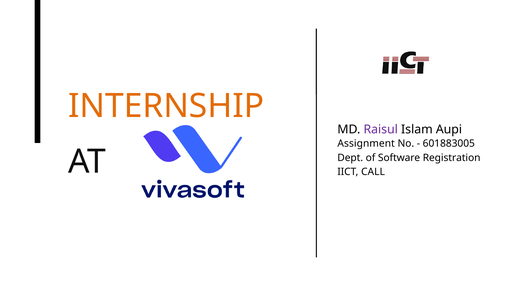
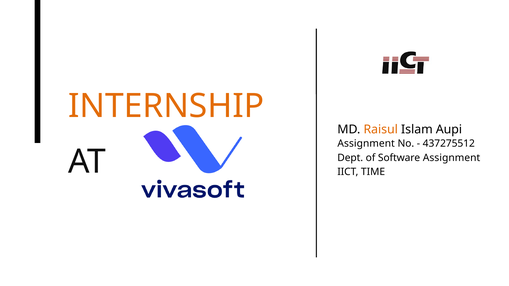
Raisul colour: purple -> orange
601883005: 601883005 -> 437275512
Software Registration: Registration -> Assignment
CALL: CALL -> TIME
